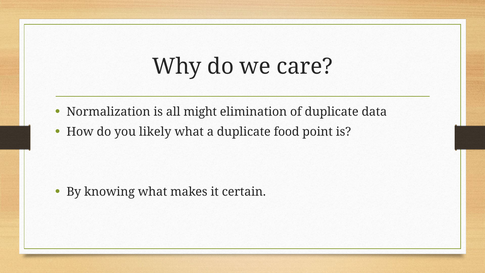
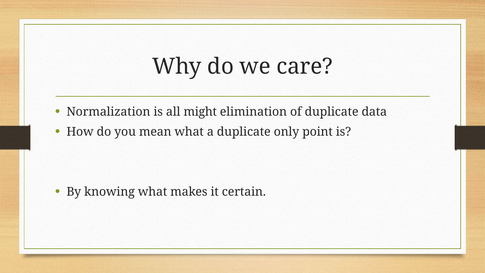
likely: likely -> mean
food: food -> only
